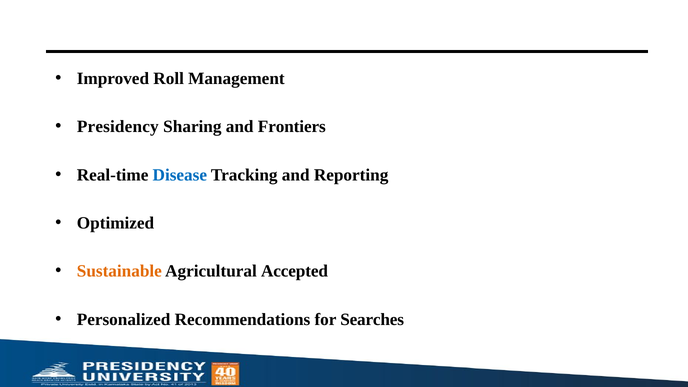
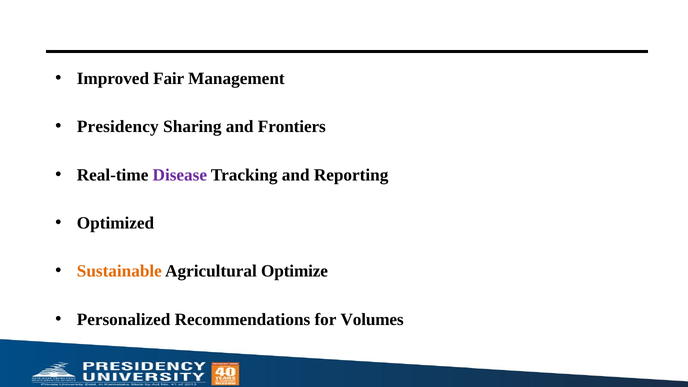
Roll: Roll -> Fair
Disease colour: blue -> purple
Accepted: Accepted -> Optimize
Searches: Searches -> Volumes
